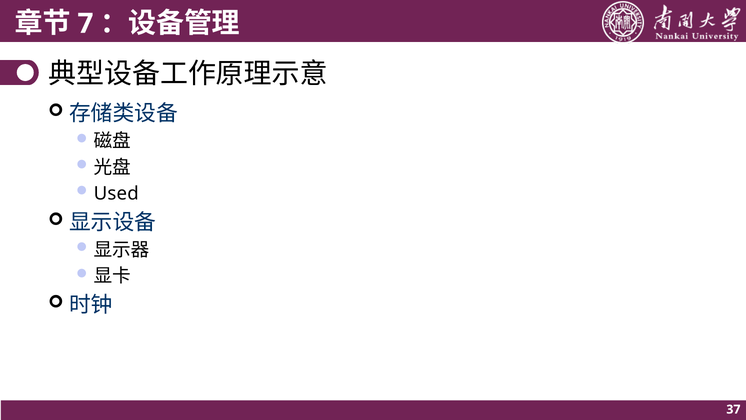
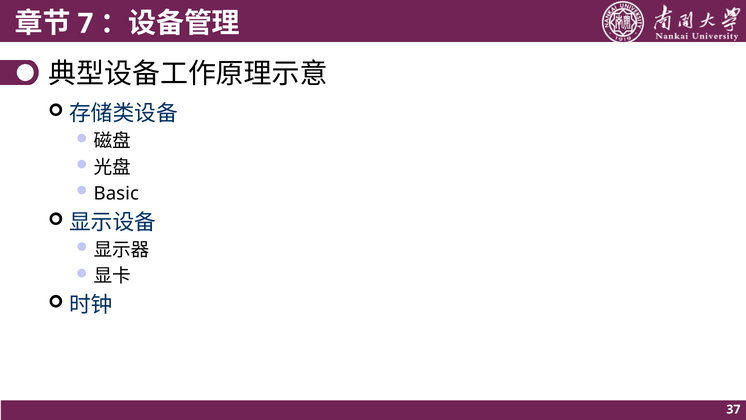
Used: Used -> Basic
